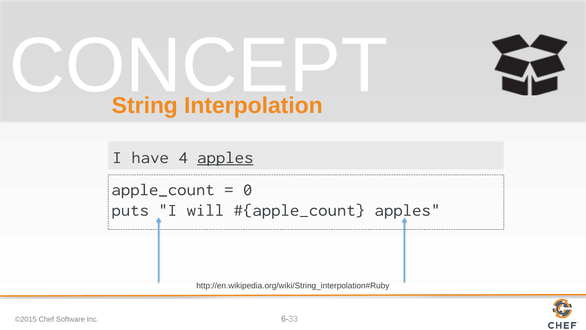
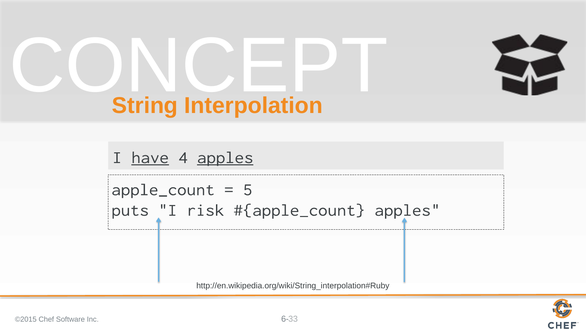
have underline: none -> present
0: 0 -> 5
will: will -> risk
